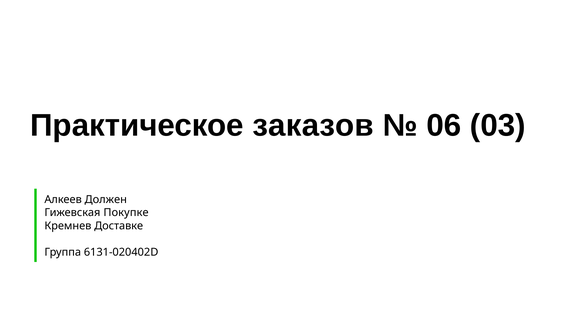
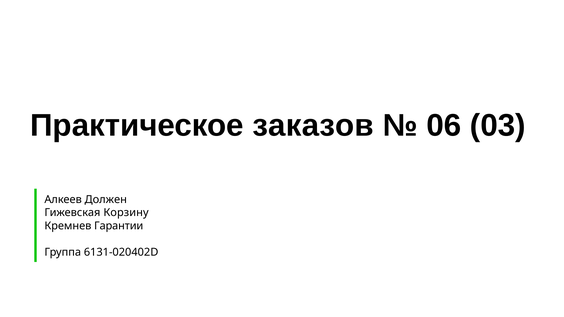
Покупке: Покупке -> Корзину
Доставке: Доставке -> Гарантии
